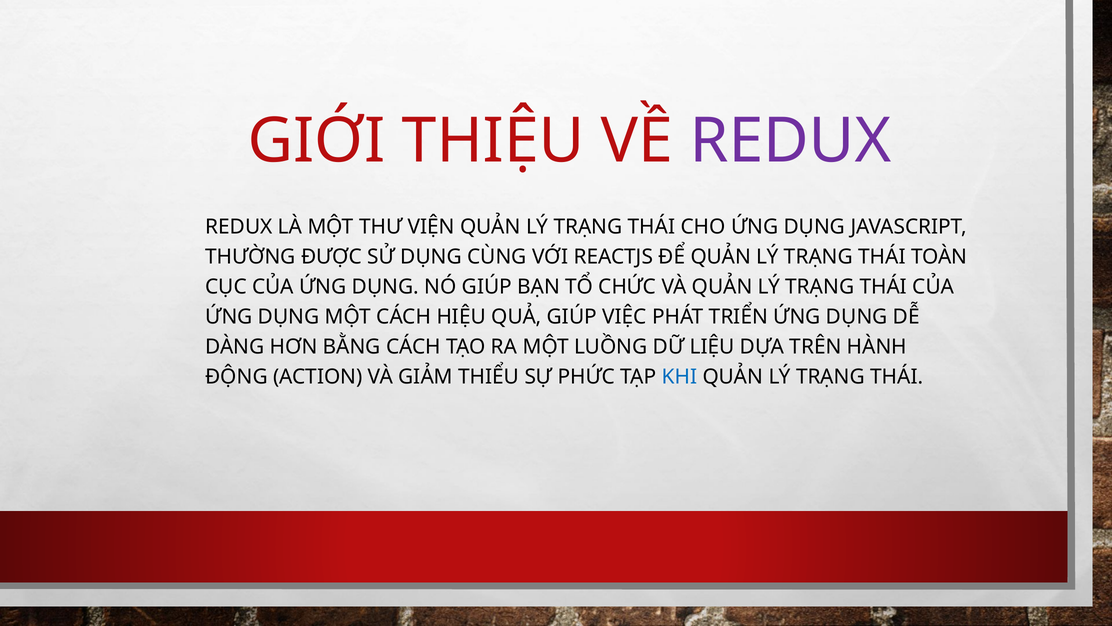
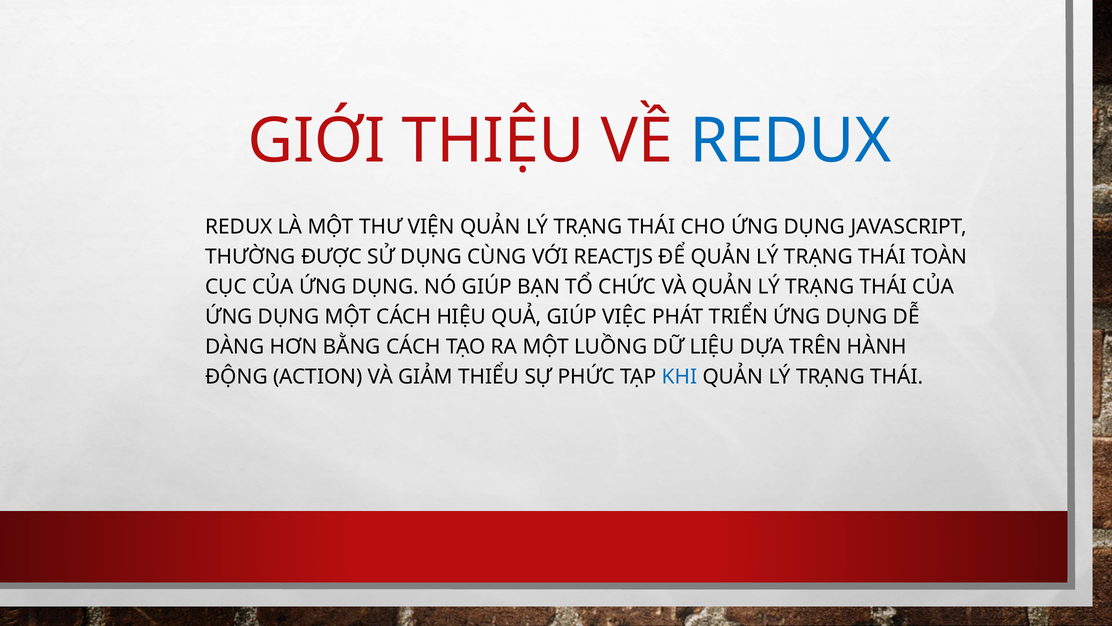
REDUX at (791, 141) colour: purple -> blue
